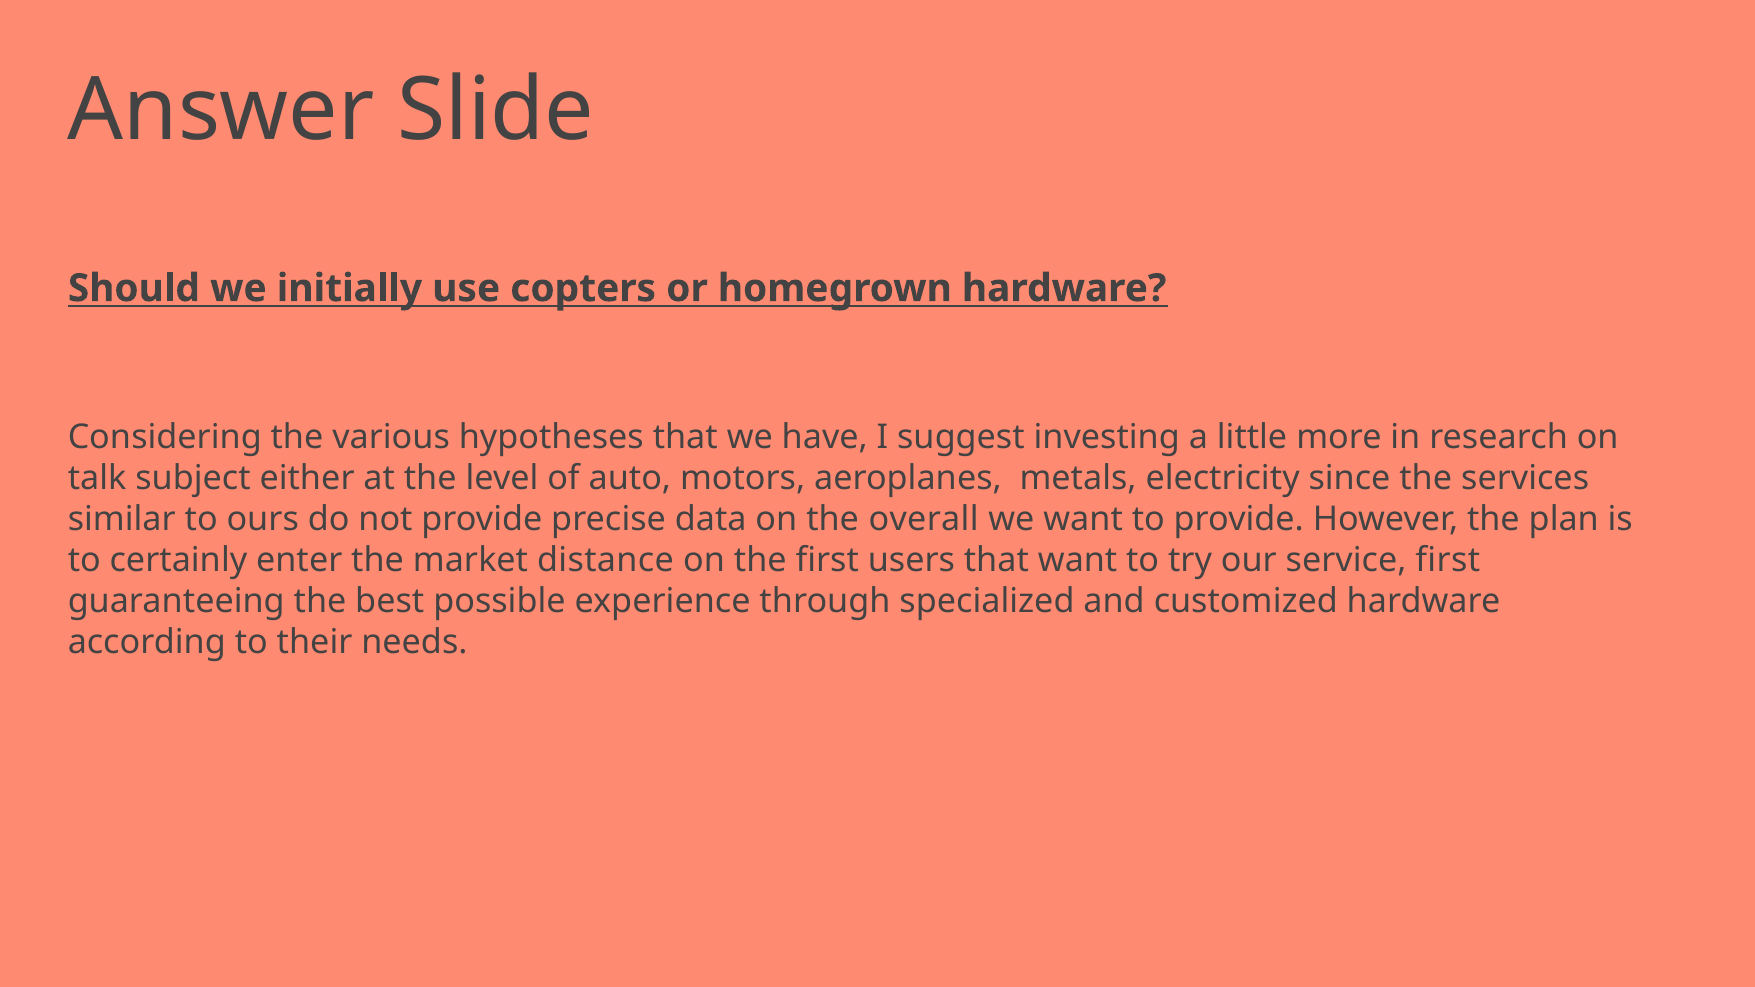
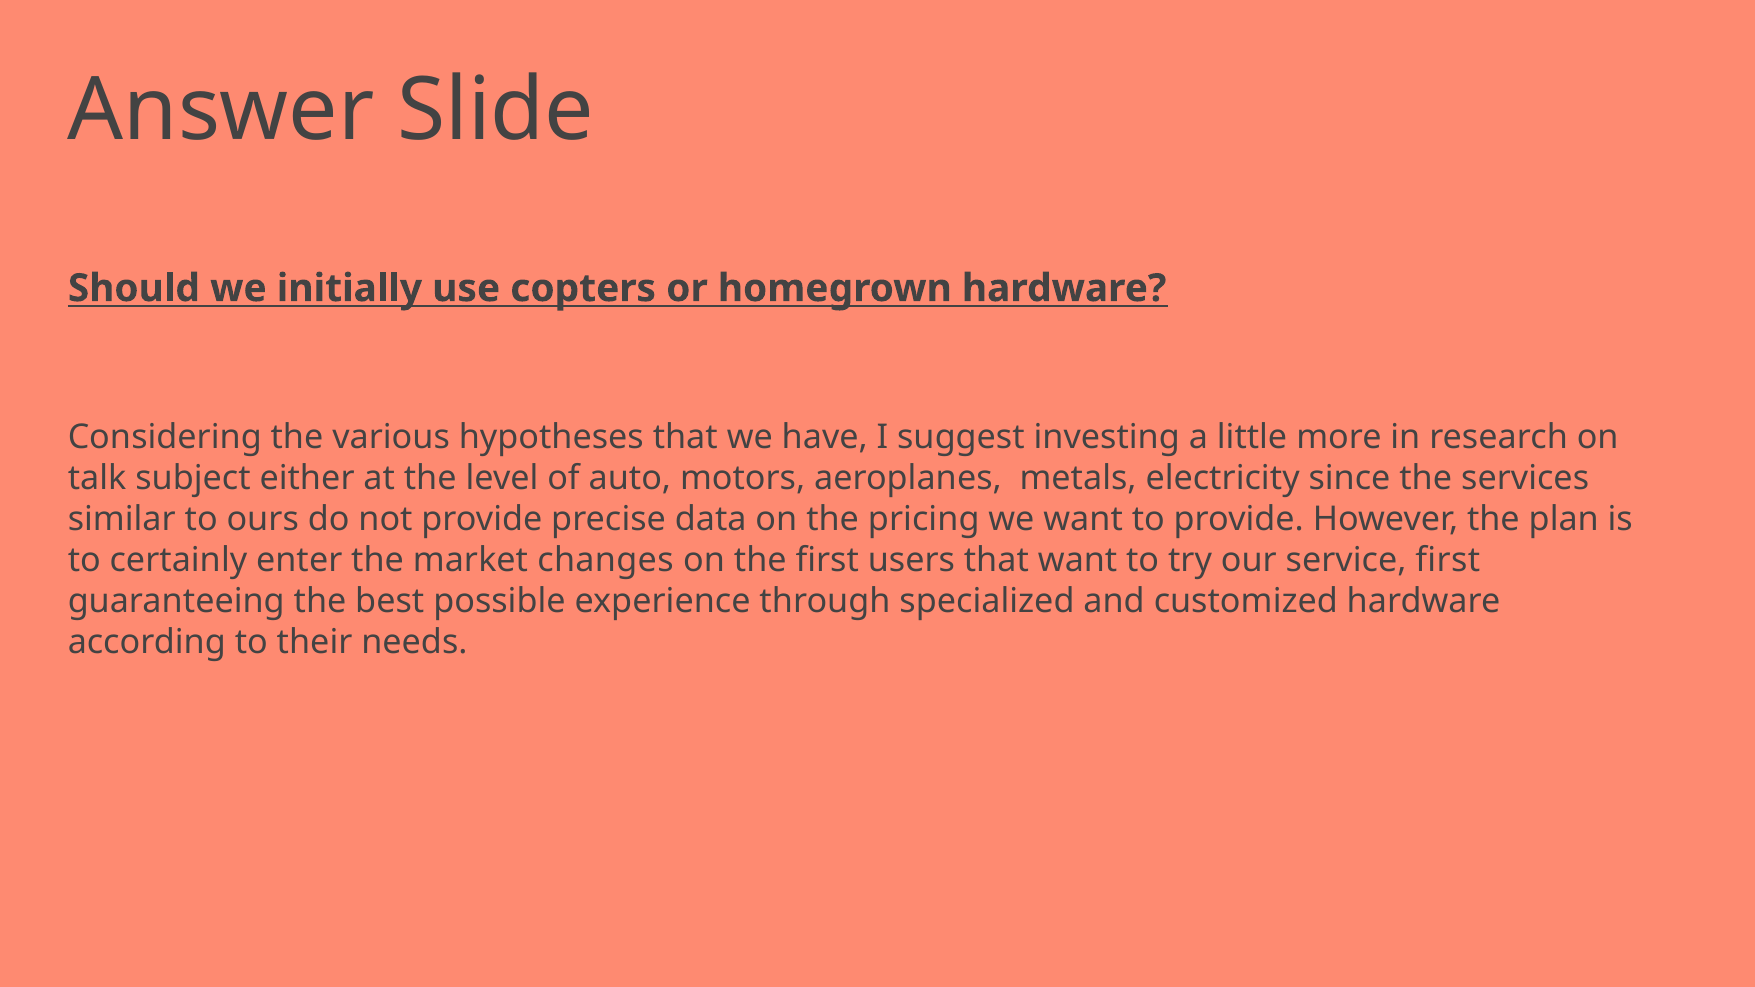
overall: overall -> pricing
distance: distance -> changes
